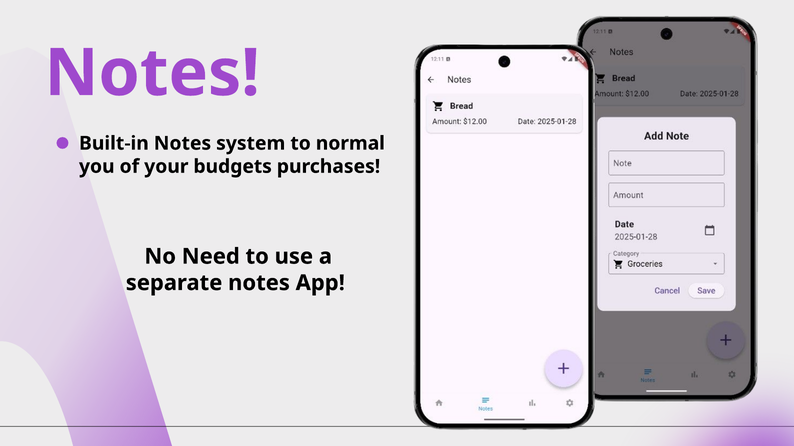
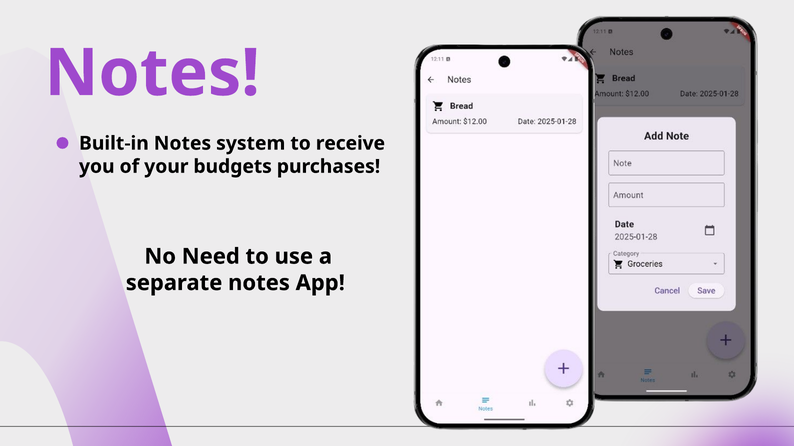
normal: normal -> receive
